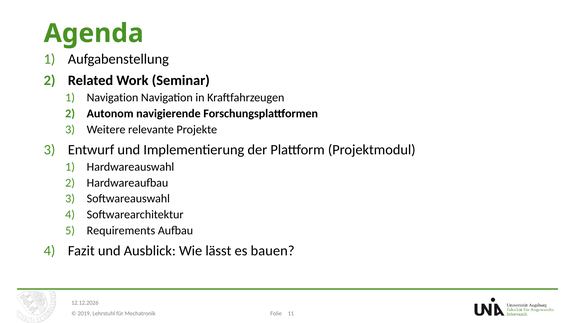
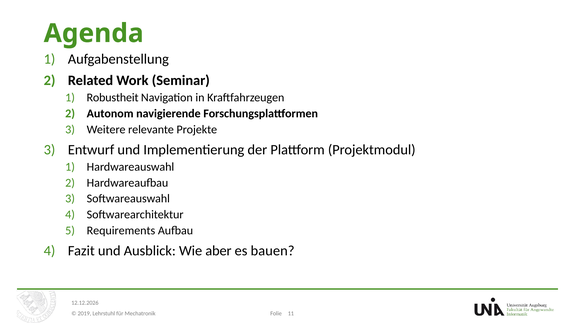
Navigation at (113, 98): Navigation -> Robustheit
lässt: lässt -> aber
